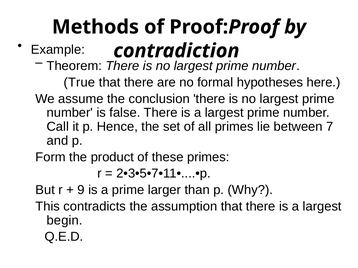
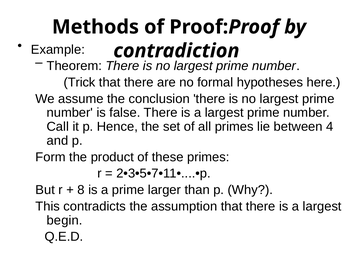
True: True -> Trick
7: 7 -> 4
9: 9 -> 8
